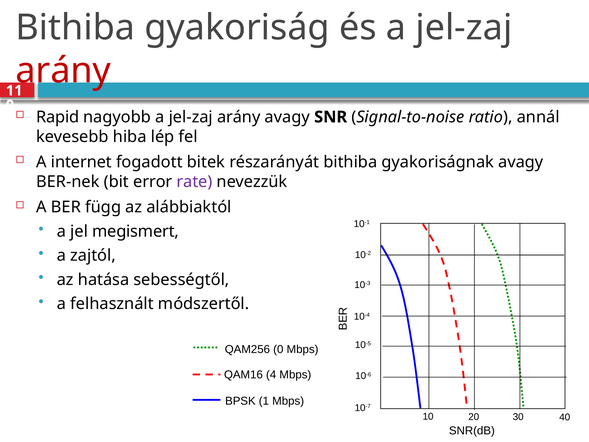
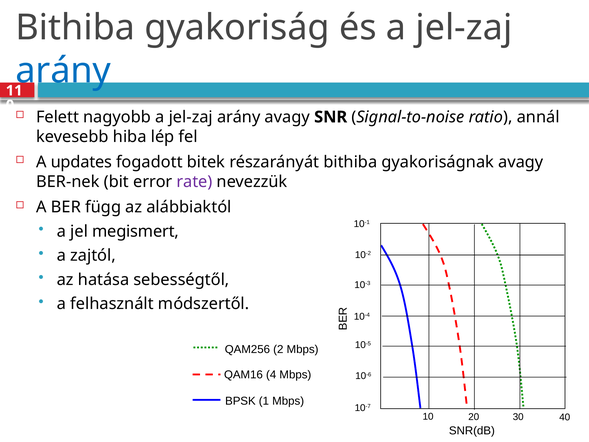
arány at (63, 71) colour: red -> blue
Rapid: Rapid -> Felett
internet: internet -> updates
QAM256 0: 0 -> 2
